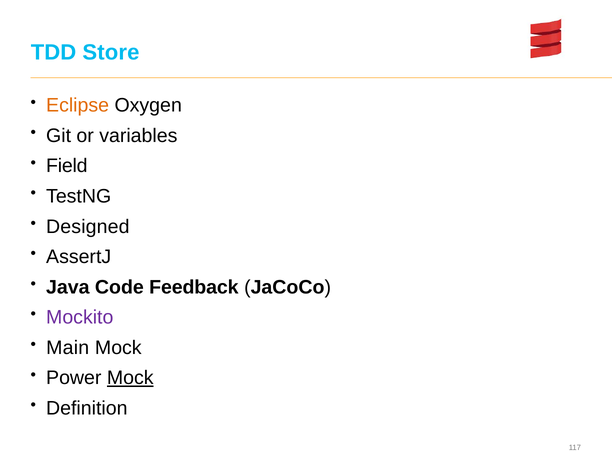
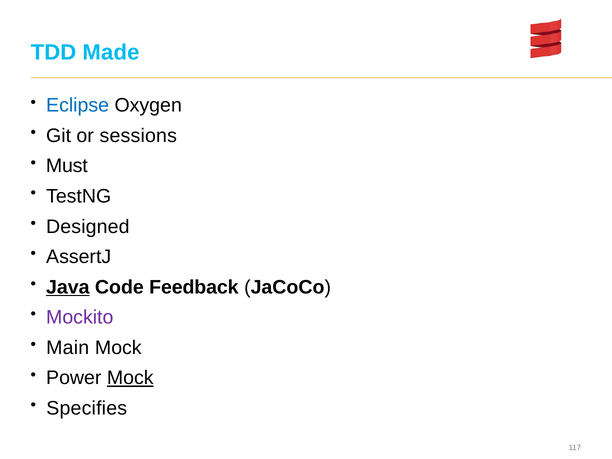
Store: Store -> Made
Eclipse colour: orange -> blue
variables: variables -> sessions
Field: Field -> Must
Java underline: none -> present
Definition: Definition -> Specifies
